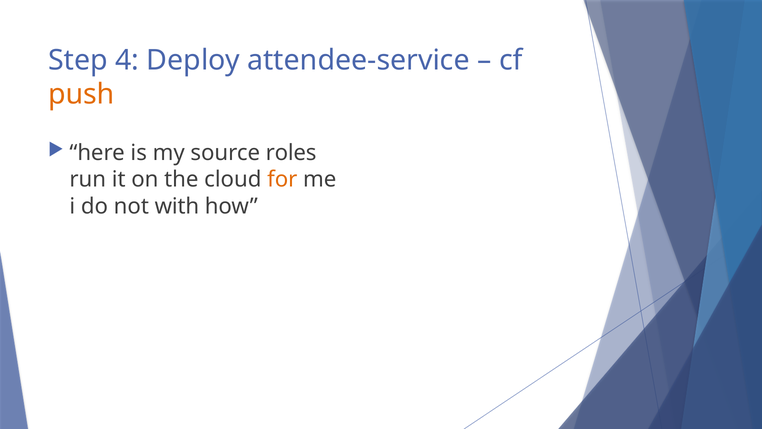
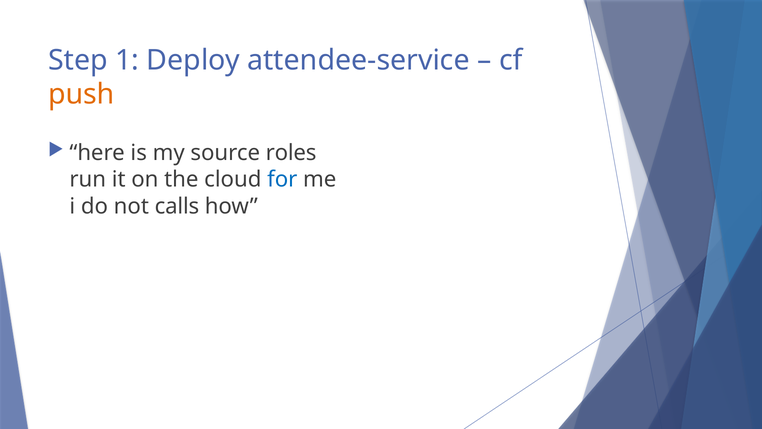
4: 4 -> 1
for colour: orange -> blue
with: with -> calls
